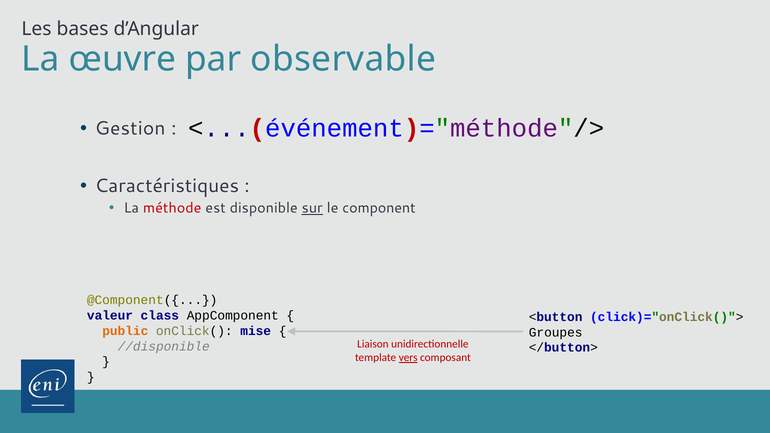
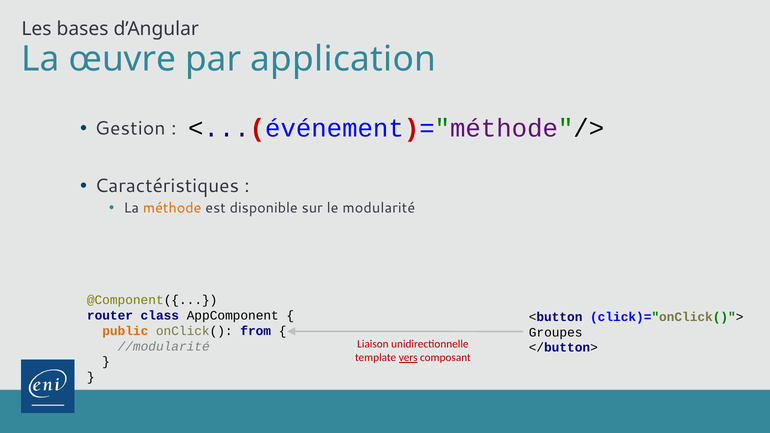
observable: observable -> application
méthode colour: red -> orange
sur underline: present -> none
component: component -> modularité
valeur: valeur -> router
mise: mise -> from
//disponible: //disponible -> //modularité
